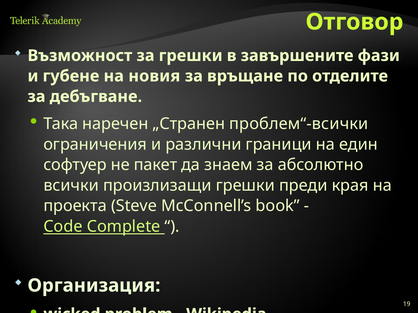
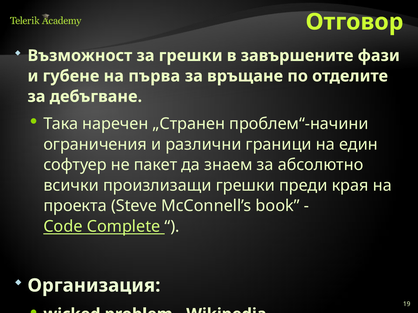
новия: новия -> първа
проблем“-всички: проблем“-всички -> проблем“-начини
